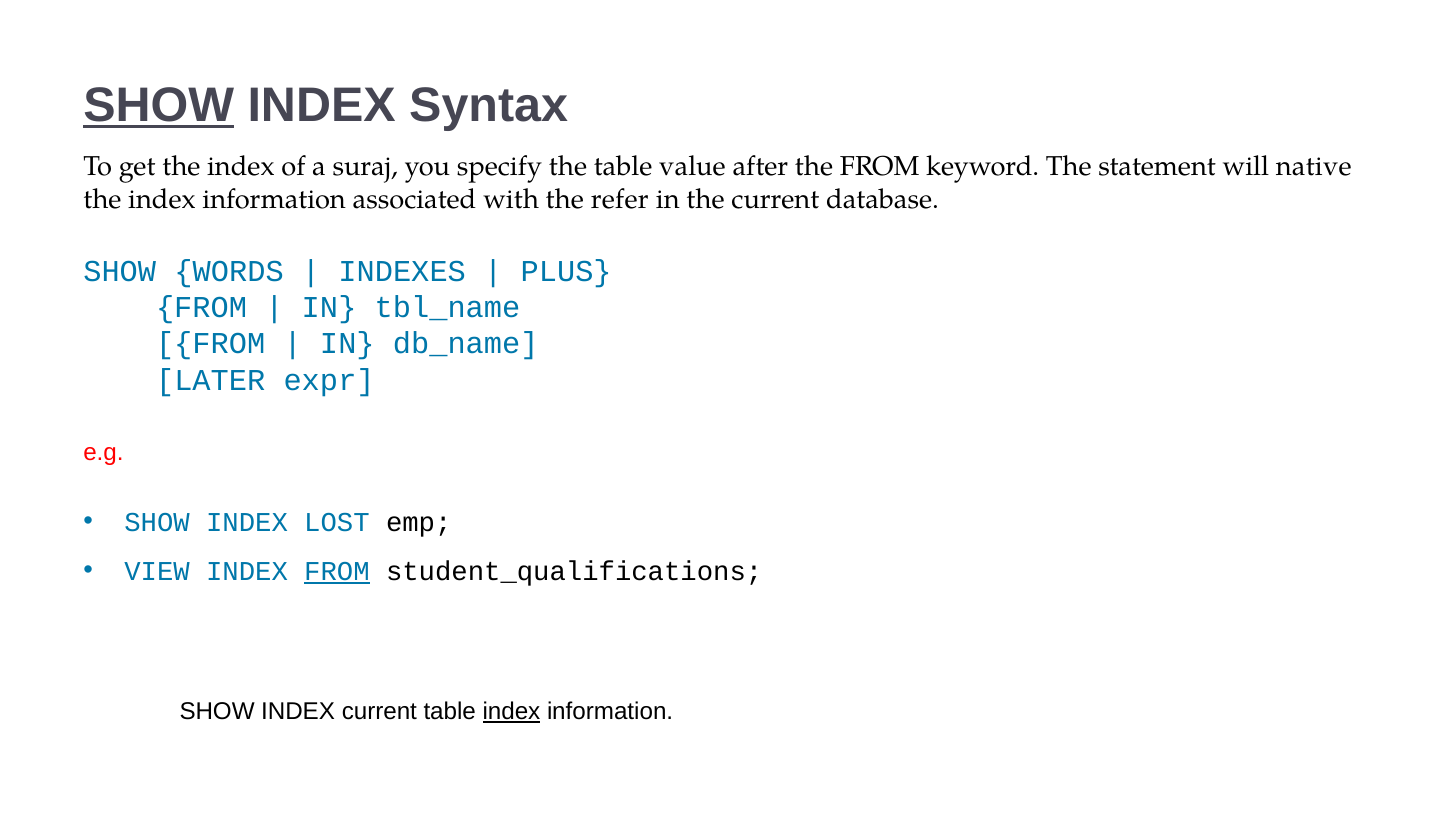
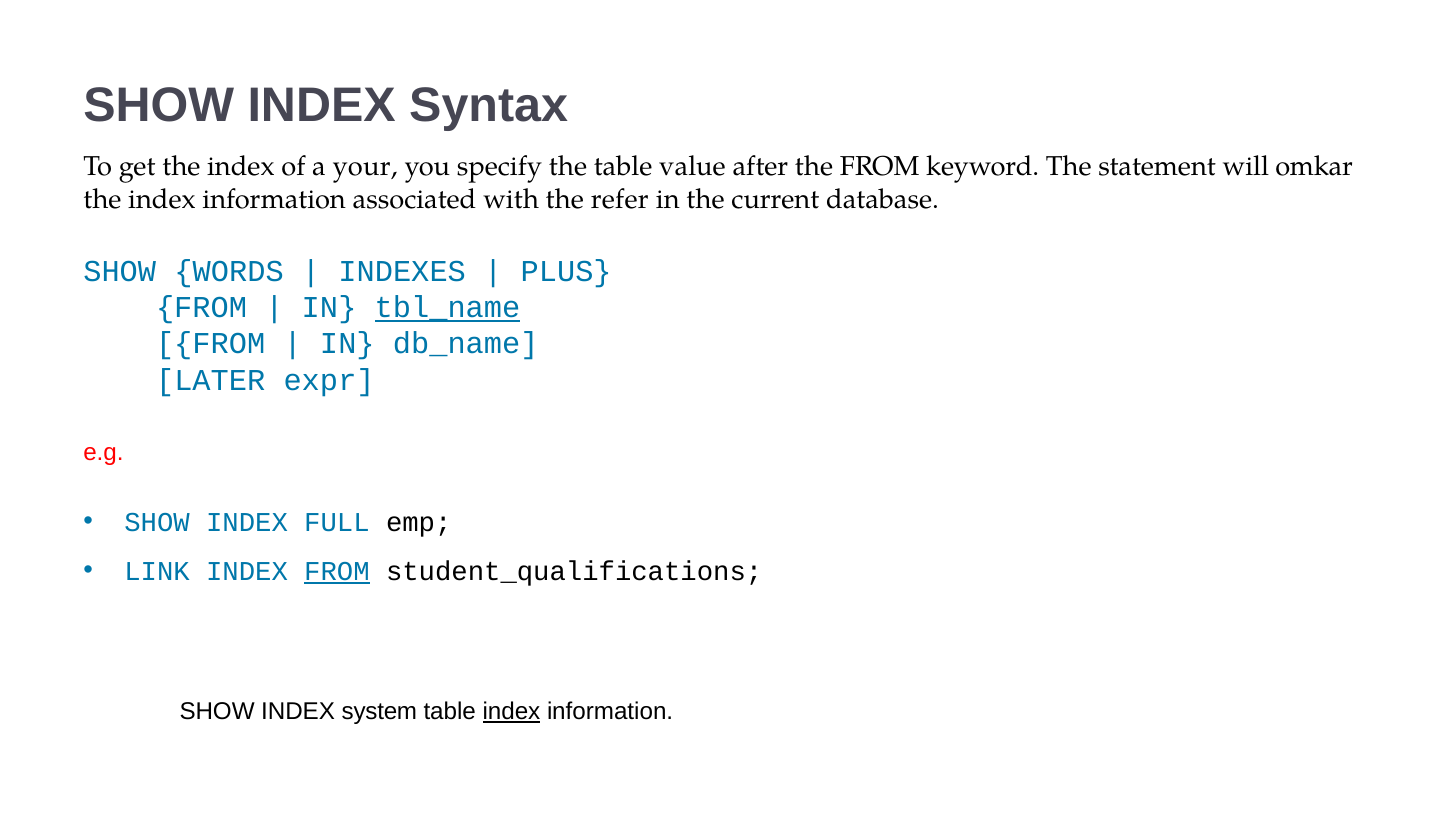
SHOW at (159, 105) underline: present -> none
suraj: suraj -> your
native: native -> omkar
tbl_name underline: none -> present
LOST: LOST -> FULL
VIEW: VIEW -> LINK
INDEX current: current -> system
